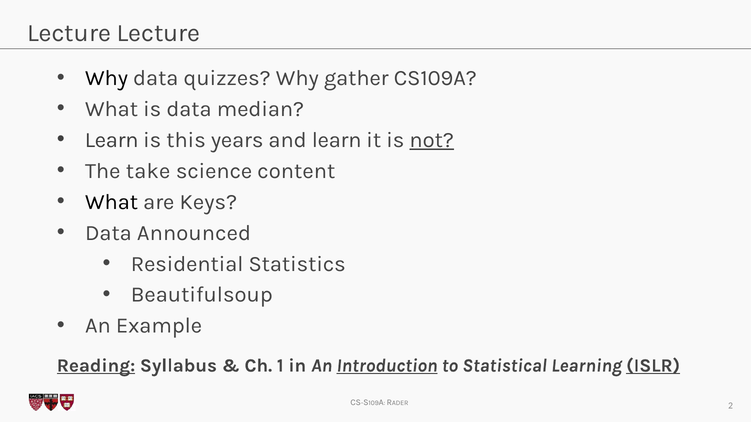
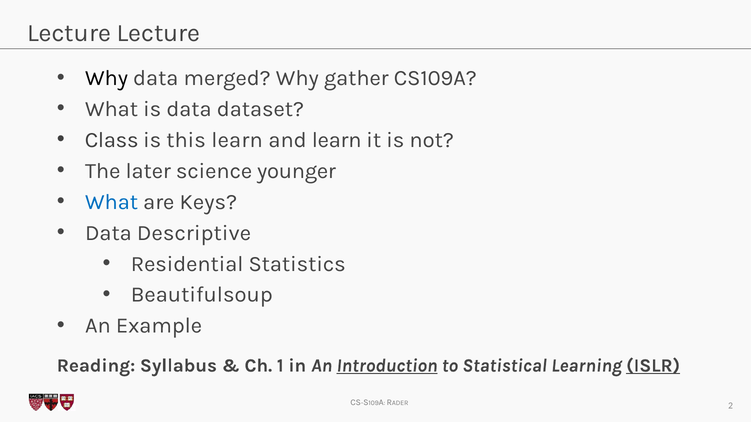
quizzes: quizzes -> merged
median: median -> dataset
Learn at (112, 140): Learn -> Class
this years: years -> learn
not underline: present -> none
take: take -> later
content: content -> younger
What at (112, 202) colour: black -> blue
Announced: Announced -> Descriptive
Reading underline: present -> none
